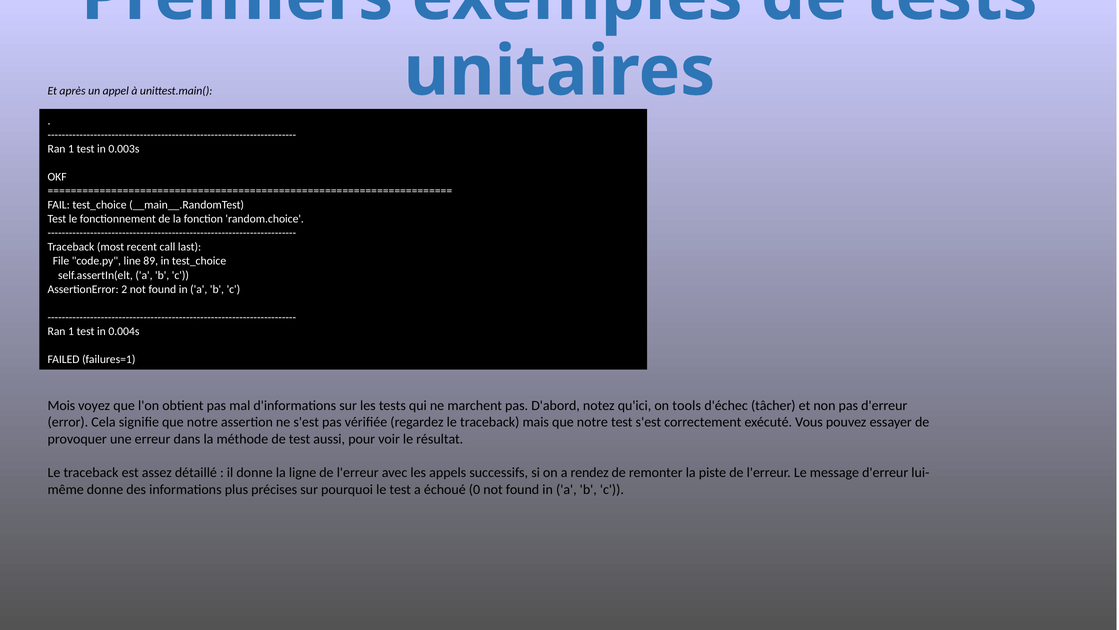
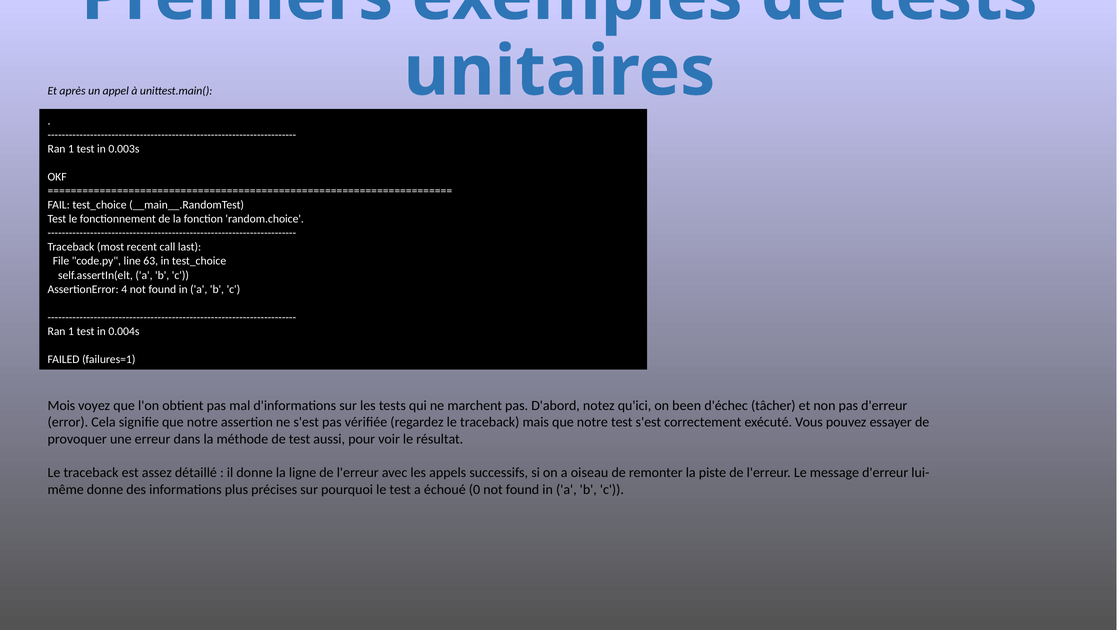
89: 89 -> 63
2: 2 -> 4
tools: tools -> been
rendez: rendez -> oiseau
